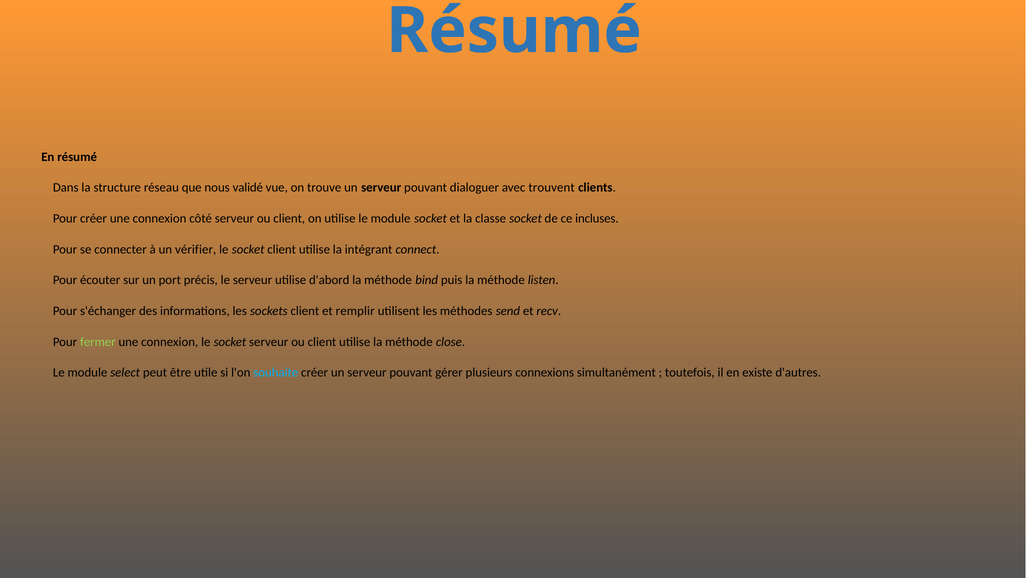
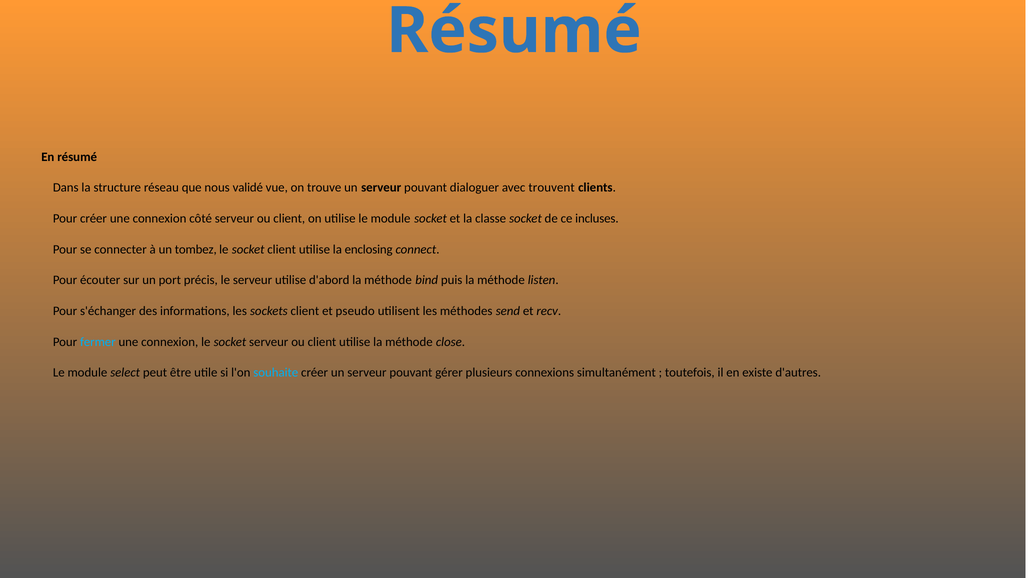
vérifier: vérifier -> tombez
intégrant: intégrant -> enclosing
remplir: remplir -> pseudo
fermer colour: light green -> light blue
